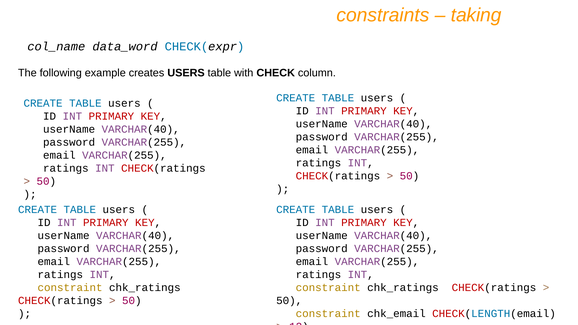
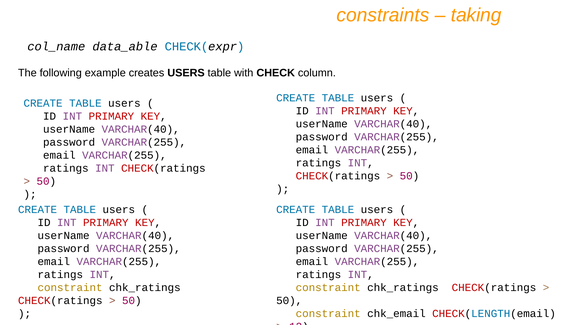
data_word: data_word -> data_able
